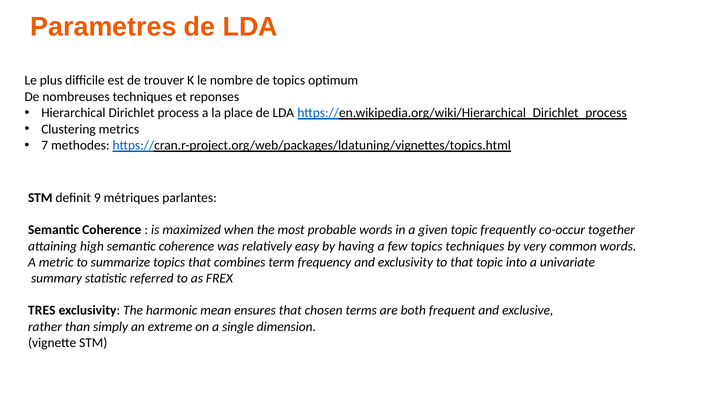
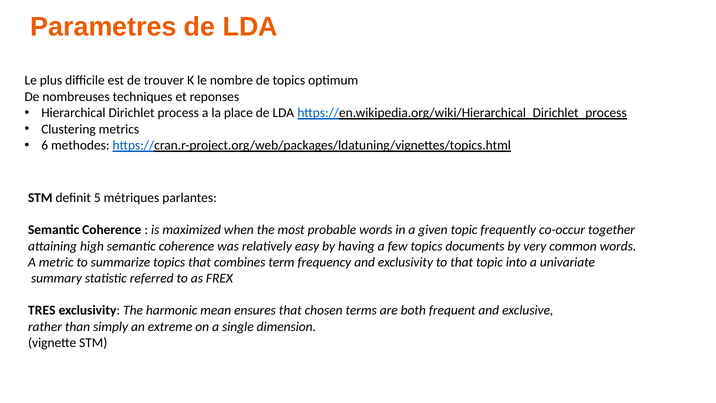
7: 7 -> 6
9: 9 -> 5
topics techniques: techniques -> documents
